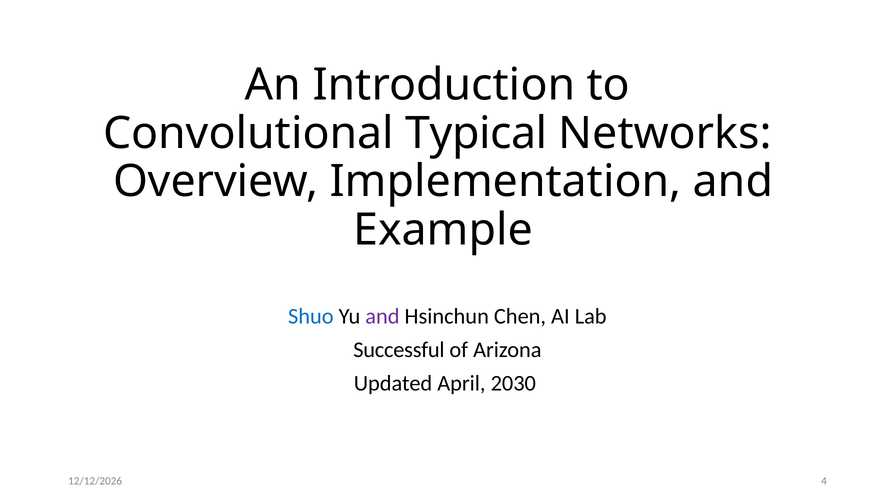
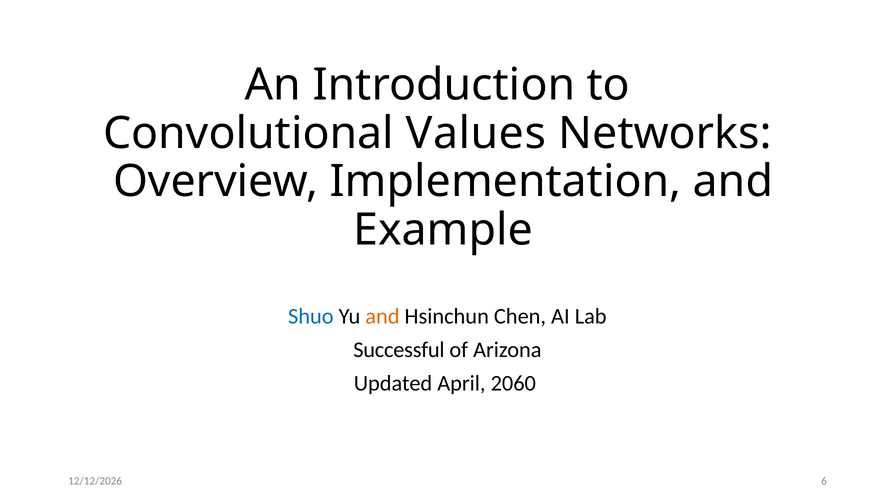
Typical: Typical -> Values
and at (382, 316) colour: purple -> orange
2030: 2030 -> 2060
4: 4 -> 6
